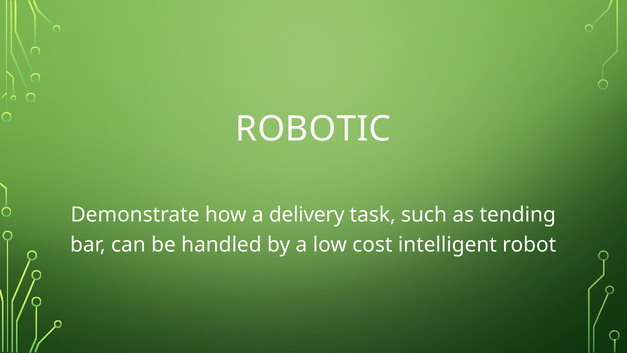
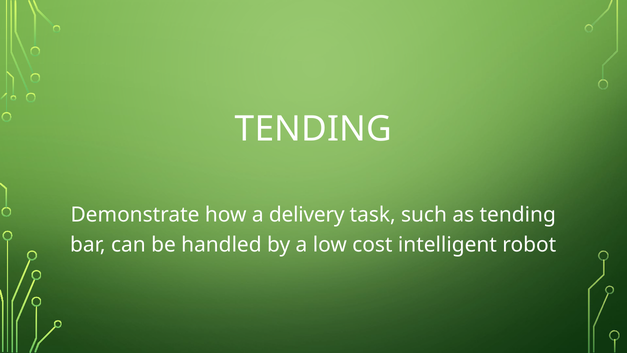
ROBOTIC at (313, 129): ROBOTIC -> TENDING
